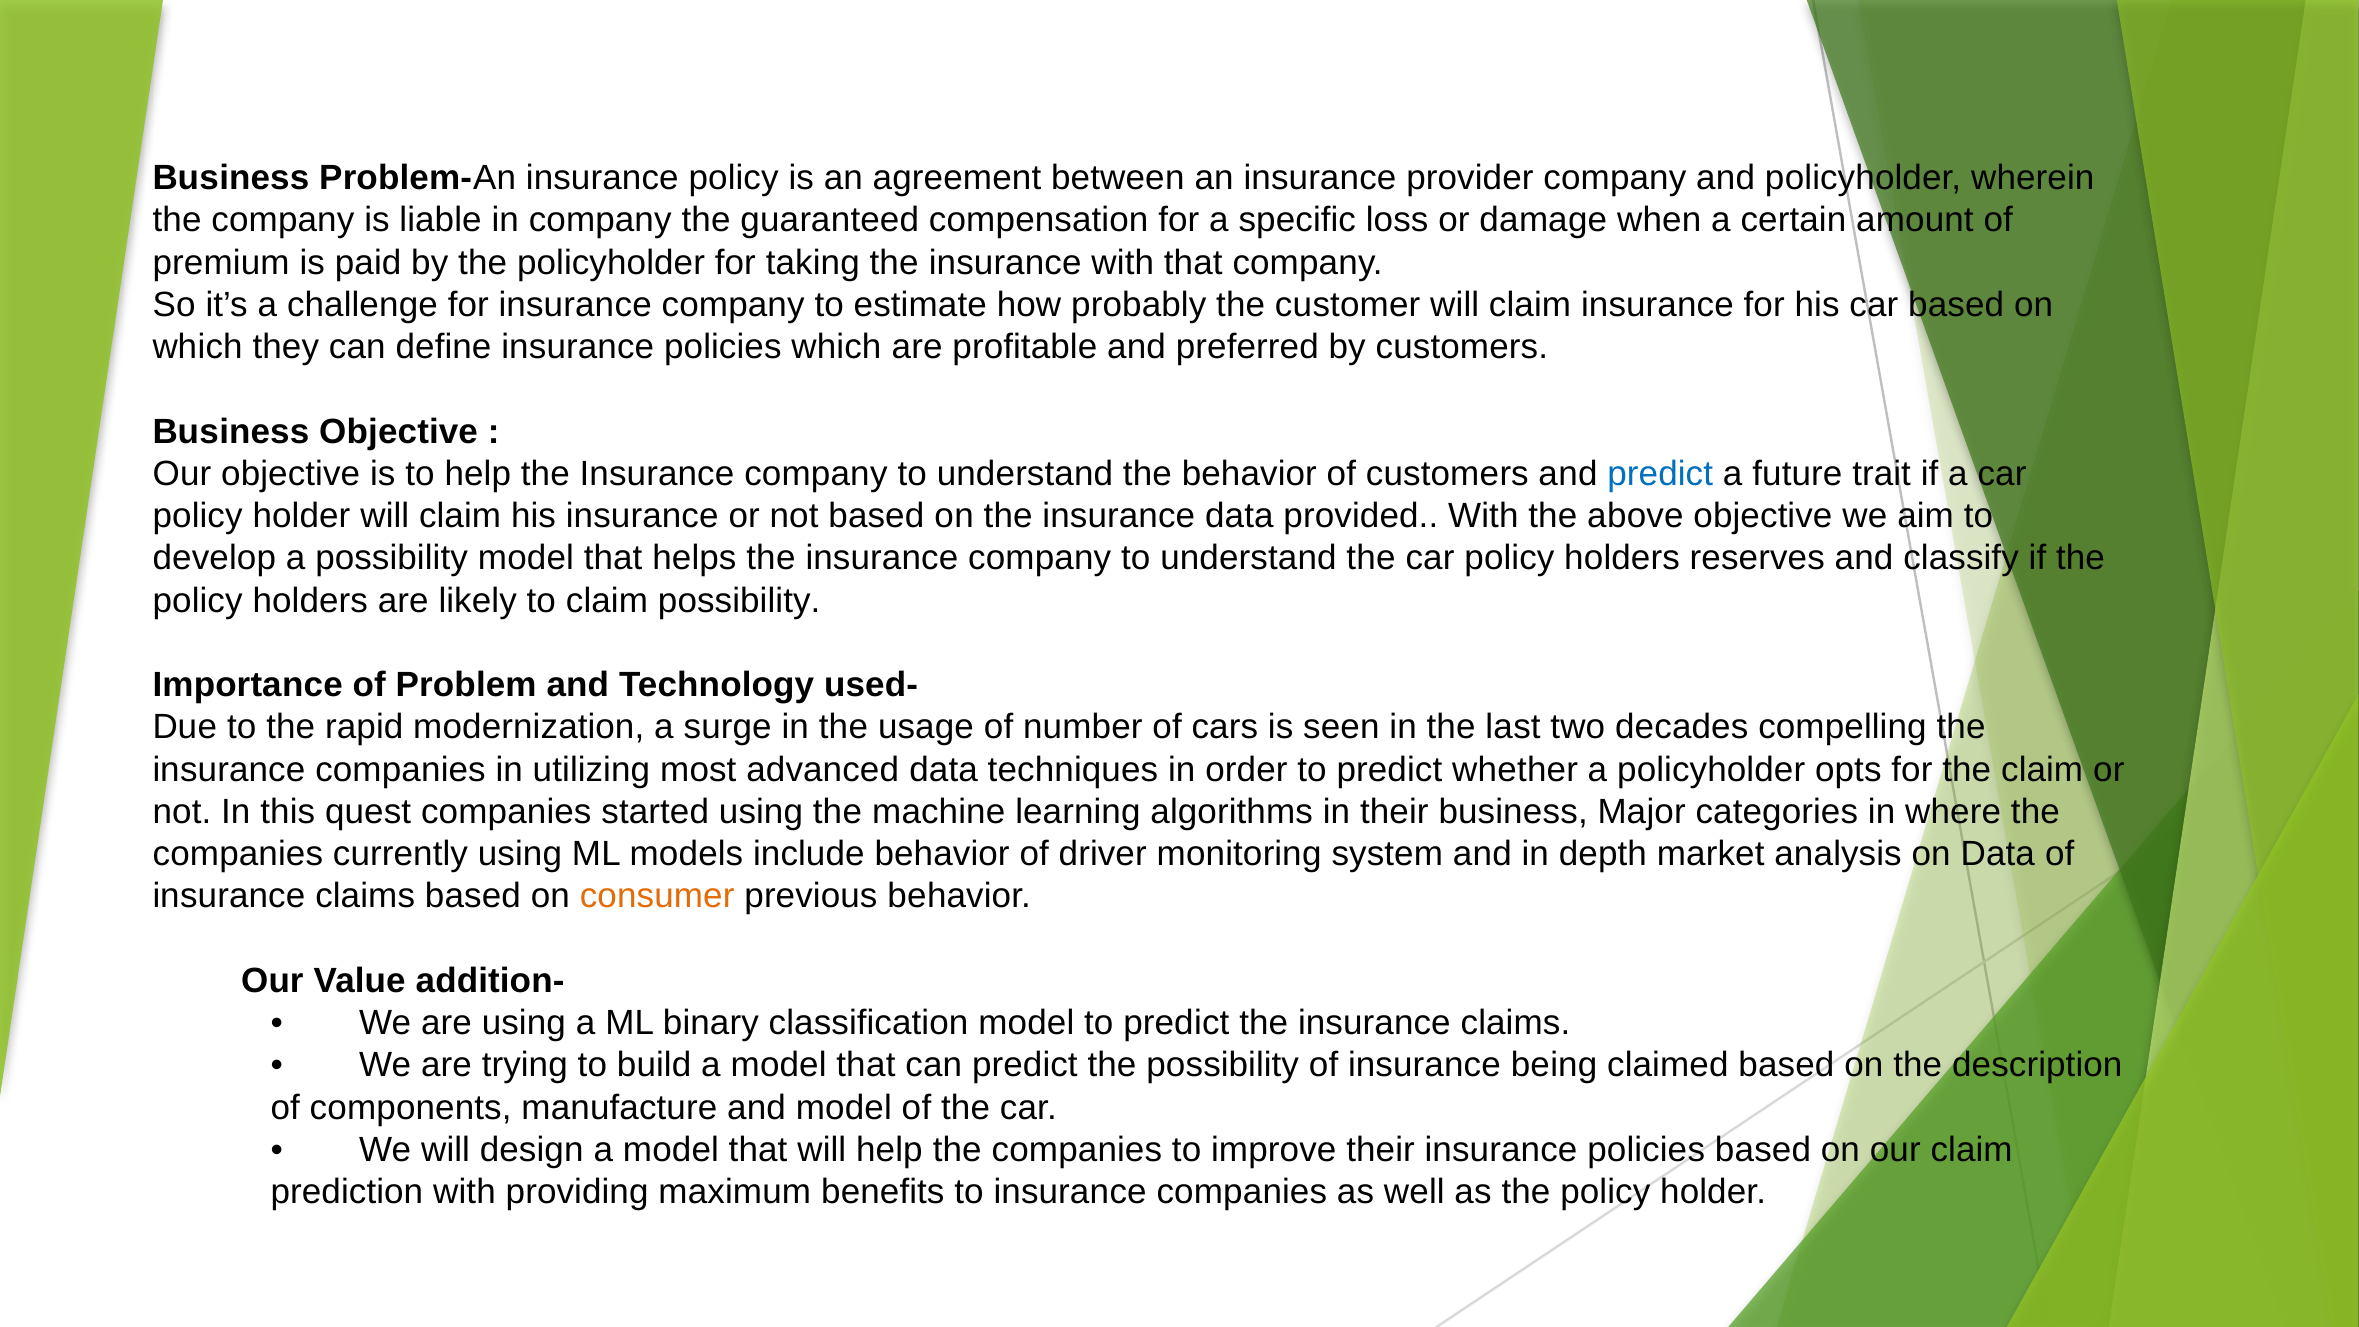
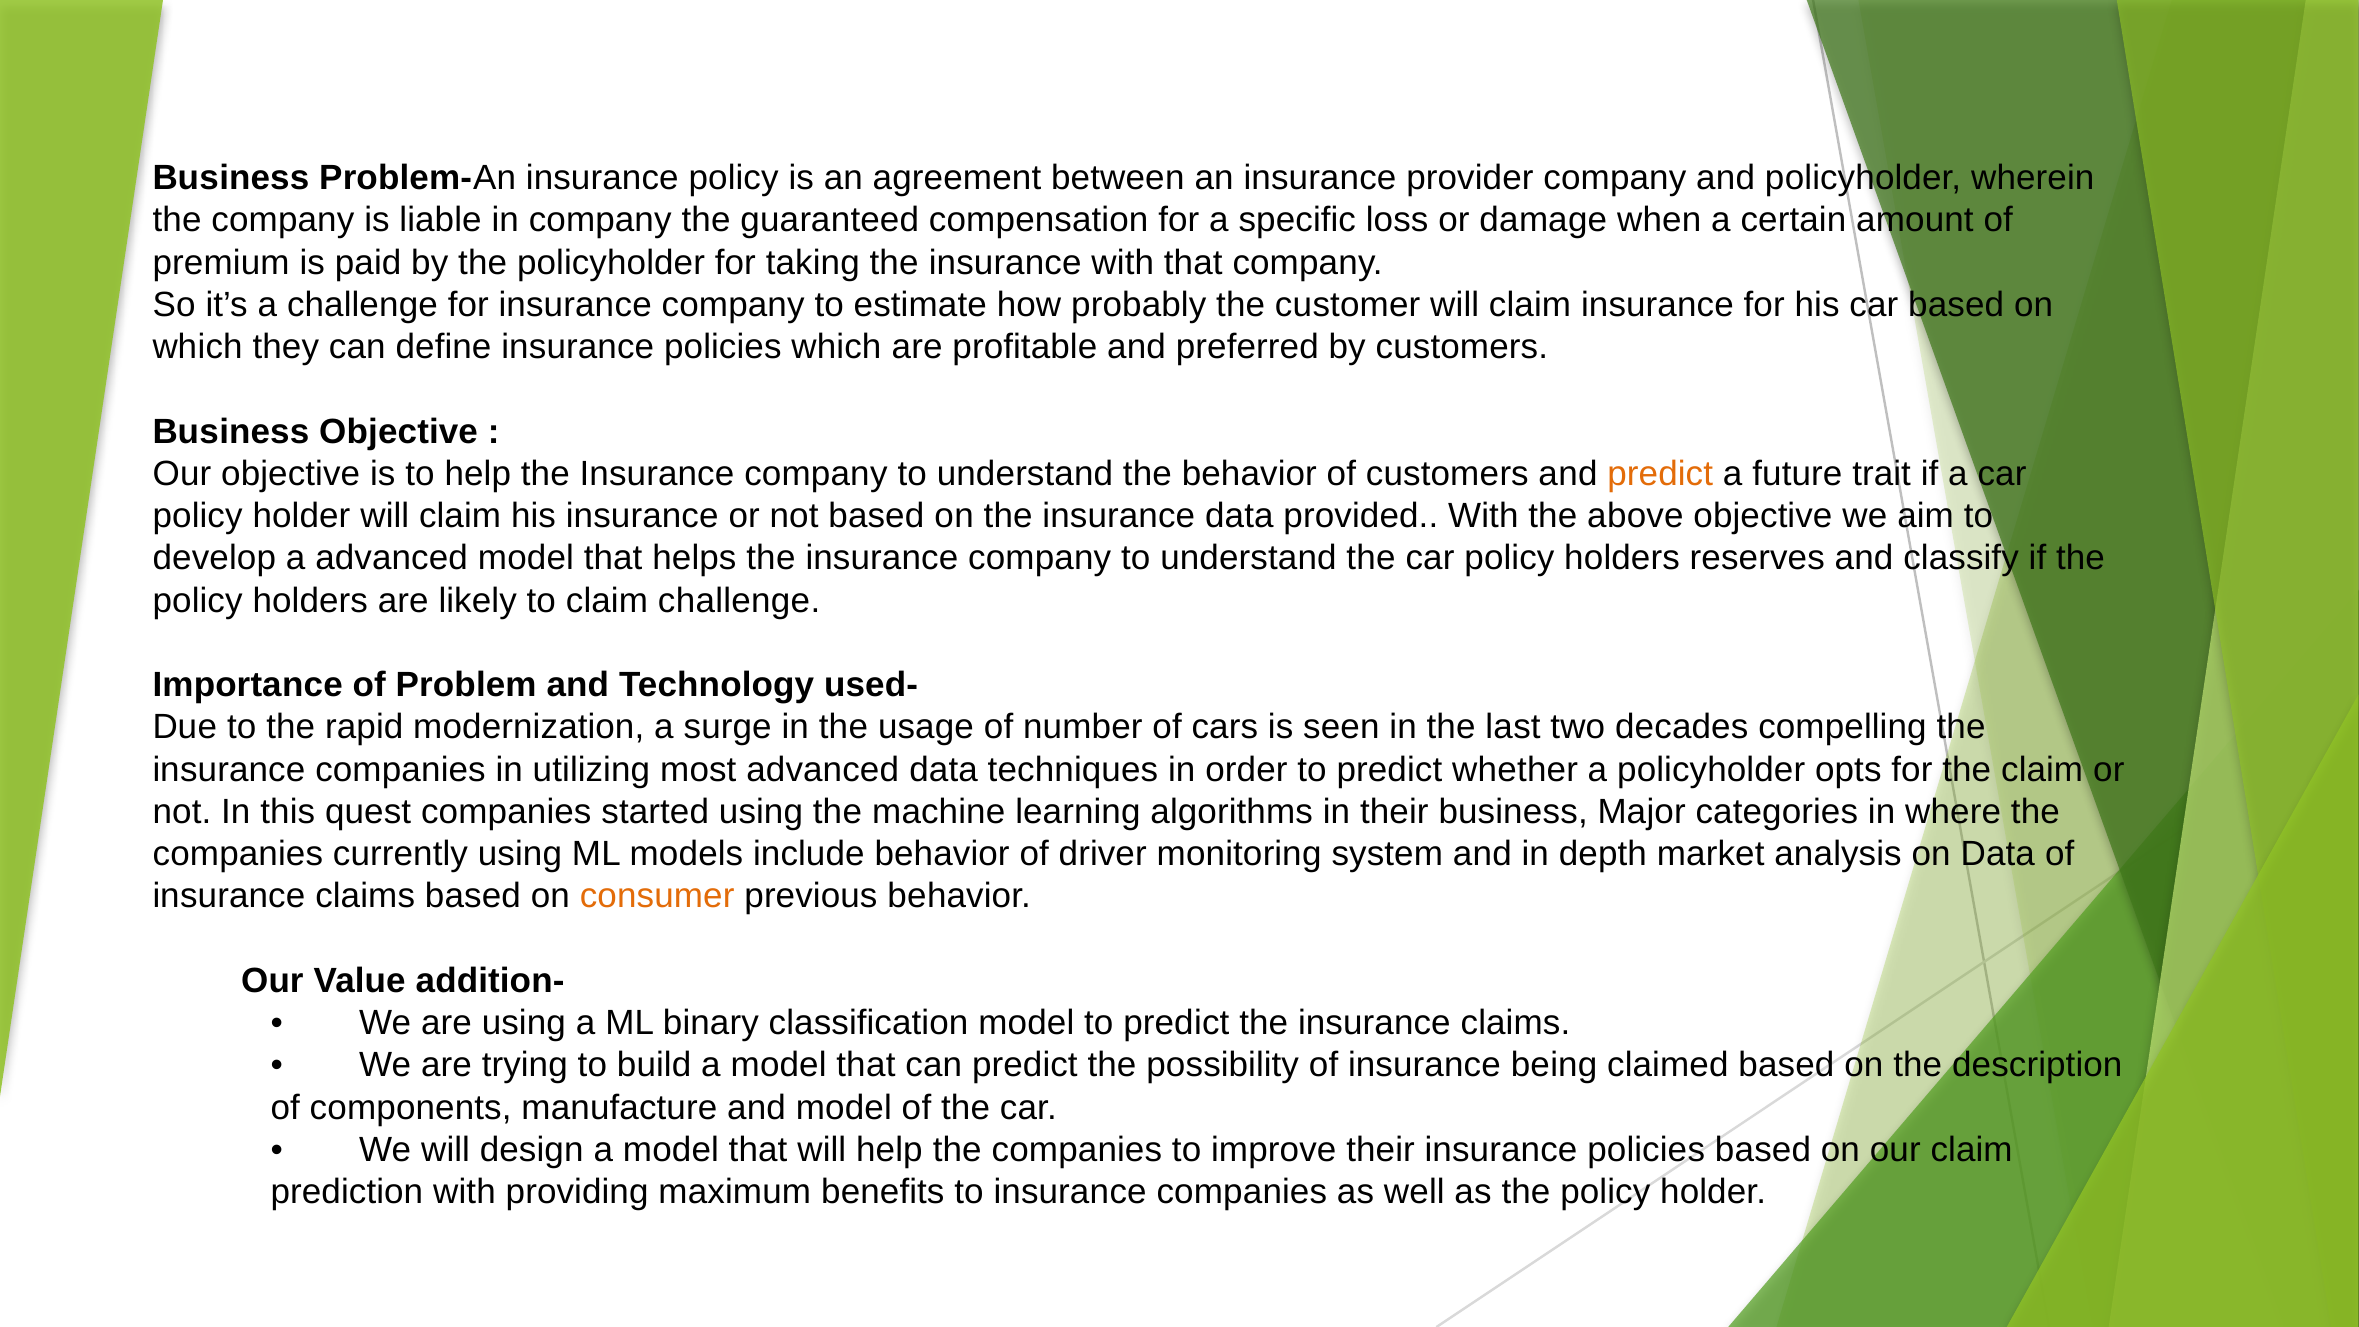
predict at (1660, 474) colour: blue -> orange
a possibility: possibility -> advanced
claim possibility: possibility -> challenge
